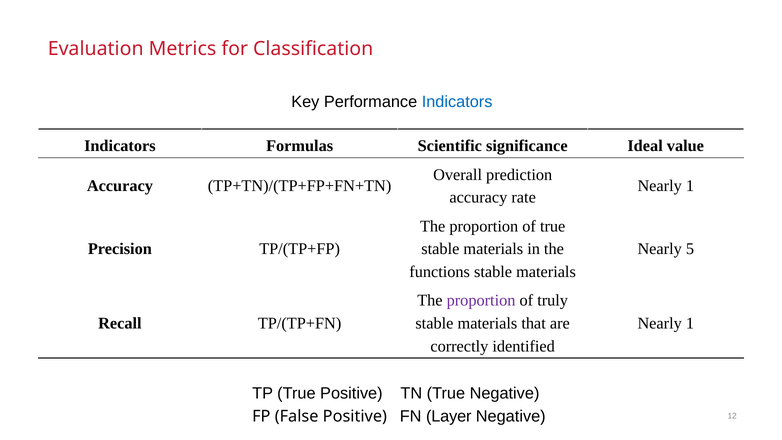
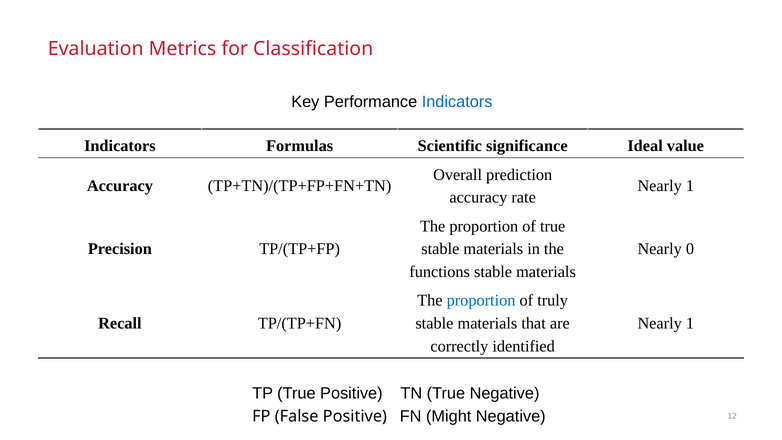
5: 5 -> 0
proportion at (481, 300) colour: purple -> blue
Layer: Layer -> Might
